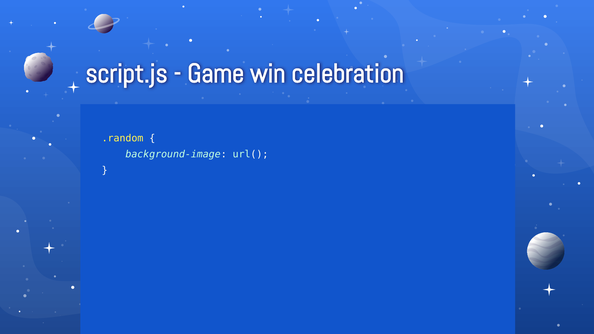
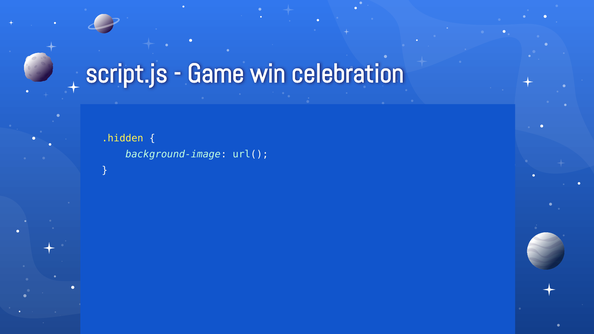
.random: .random -> .hidden
